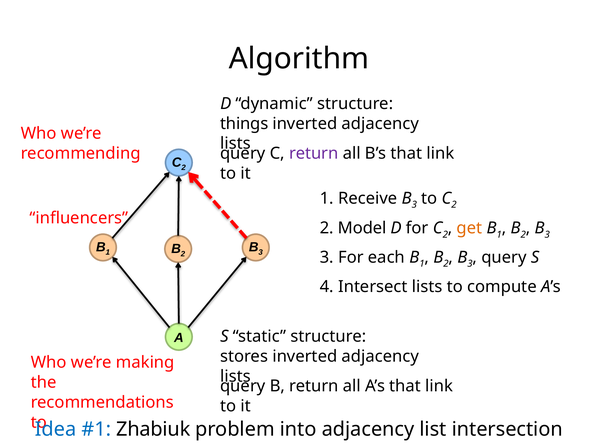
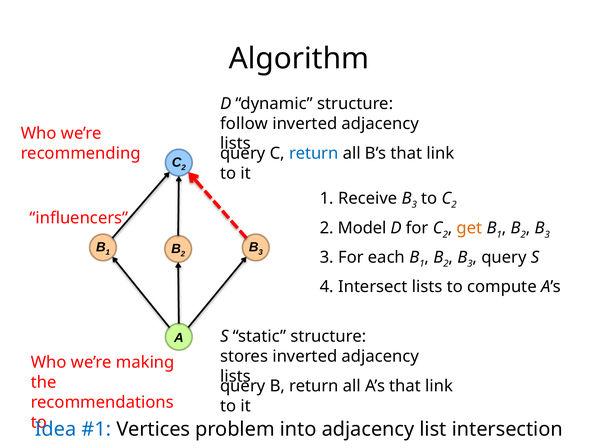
things: things -> follow
return at (314, 154) colour: purple -> blue
Zhabiuk: Zhabiuk -> Vertices
